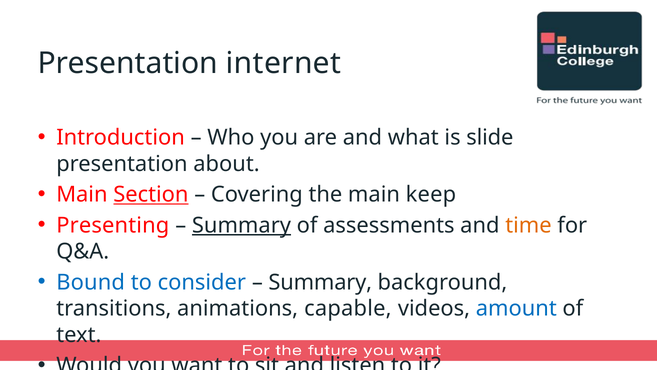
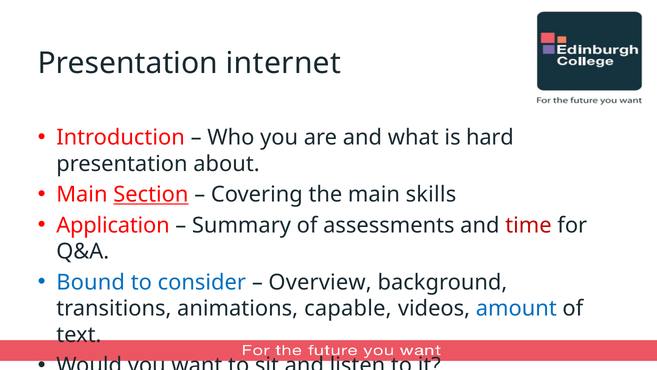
slide: slide -> hard
keep: keep -> skills
Presenting: Presenting -> Application
Summary at (241, 225) underline: present -> none
time colour: orange -> red
Summary at (320, 282): Summary -> Overview
